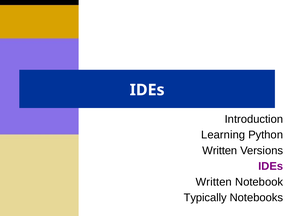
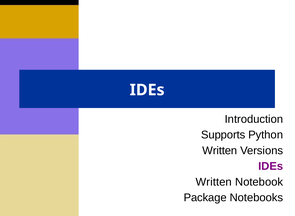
Learning: Learning -> Supports
Typically: Typically -> Package
